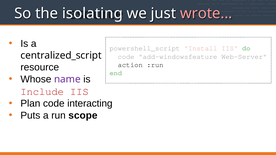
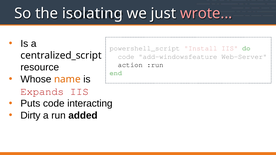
name colour: purple -> orange
Include: Include -> Expands
Plan: Plan -> Puts
Puts: Puts -> Dirty
scope: scope -> added
